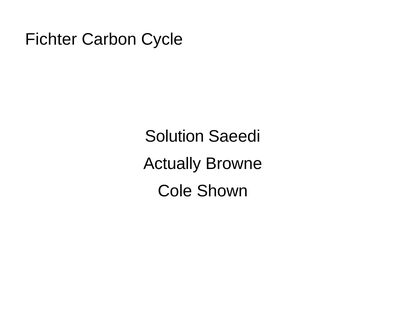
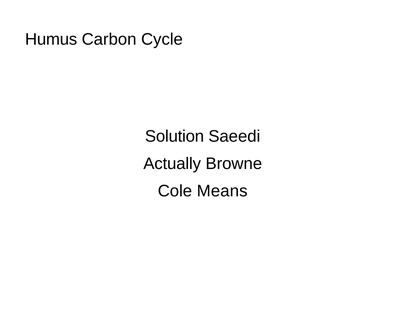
Fichter: Fichter -> Humus
Shown: Shown -> Means
